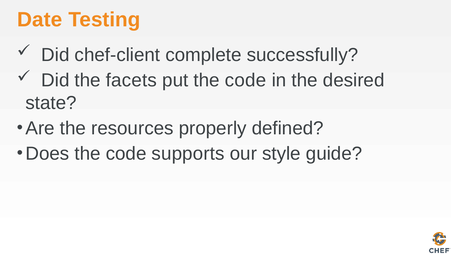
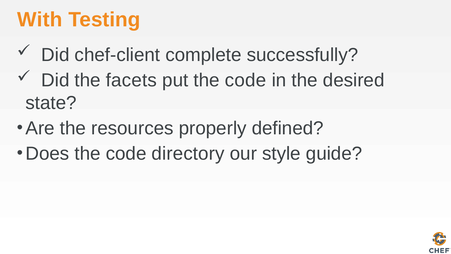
Date: Date -> With
supports: supports -> directory
